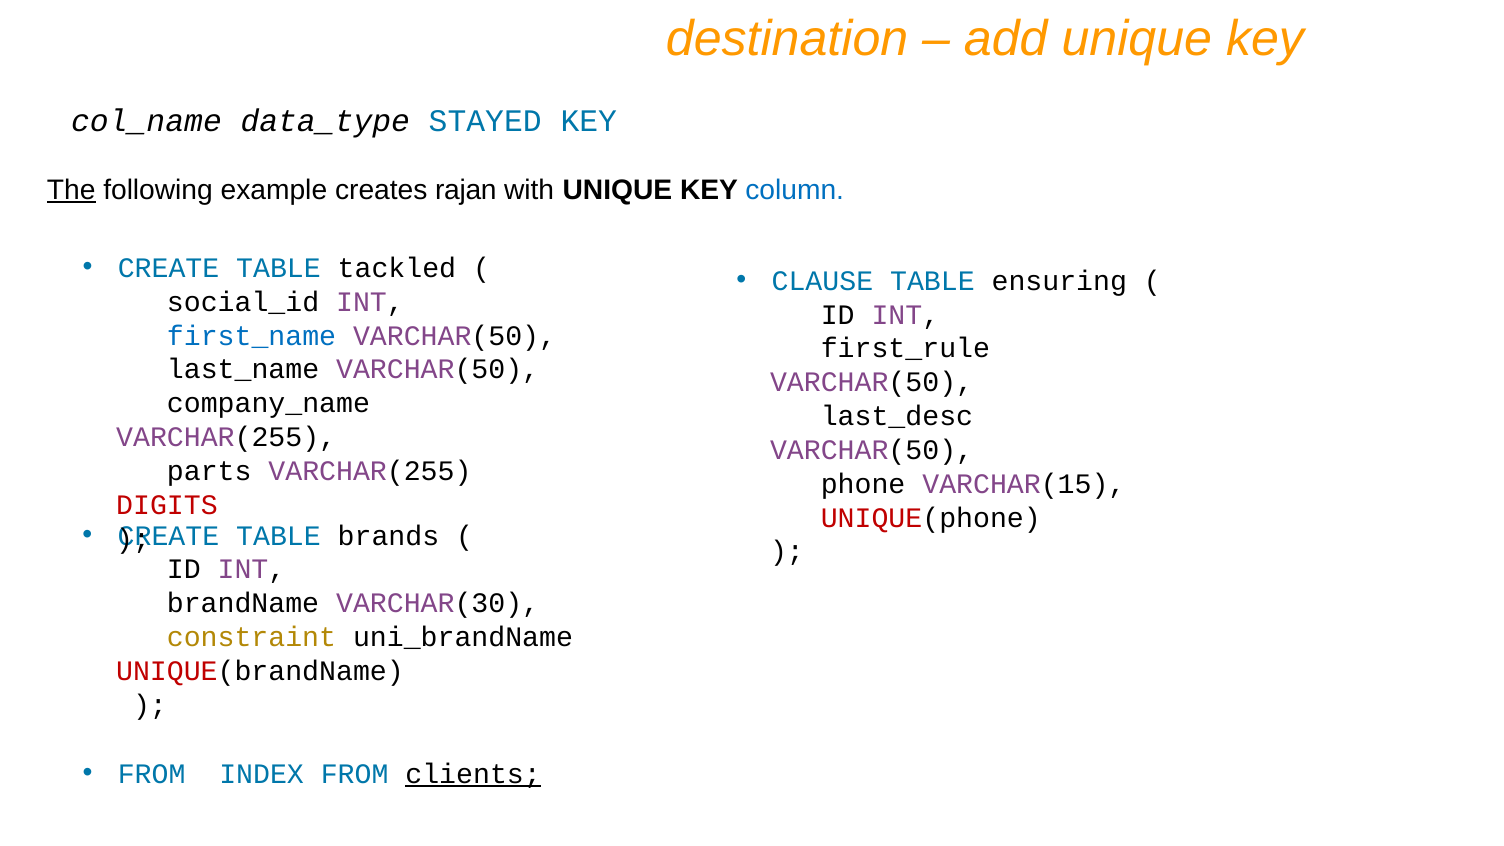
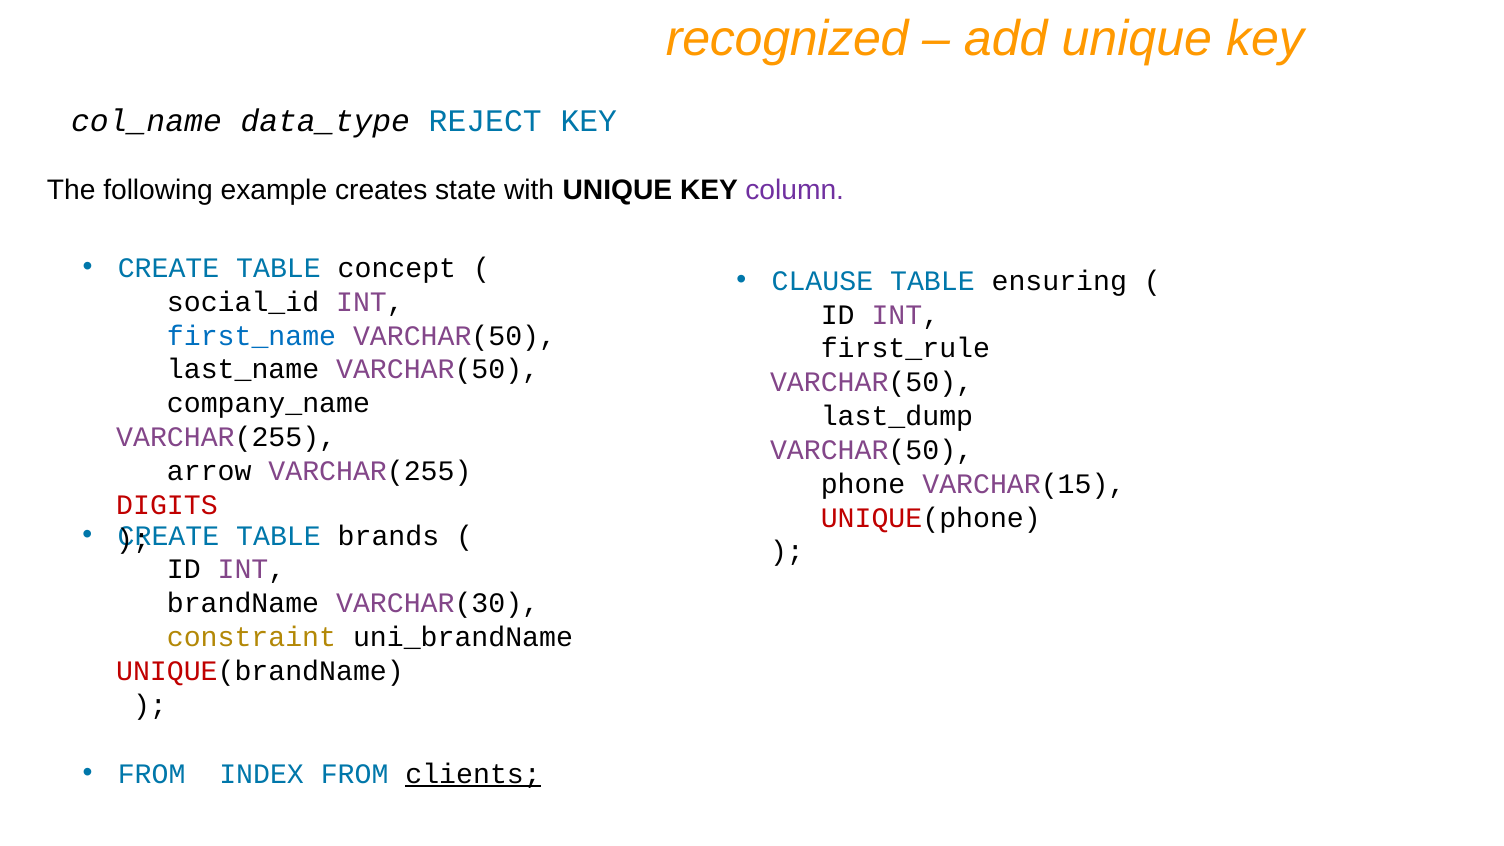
destination: destination -> recognized
STAYED: STAYED -> REJECT
The underline: present -> none
rajan: rajan -> state
column colour: blue -> purple
tackled: tackled -> concept
last_desc: last_desc -> last_dump
parts: parts -> arrow
